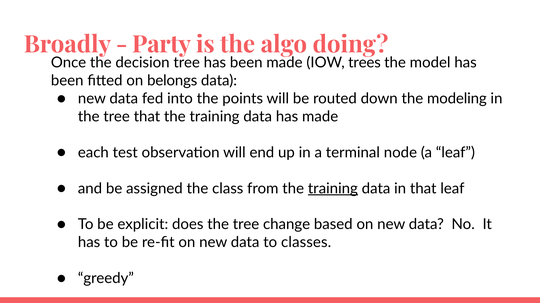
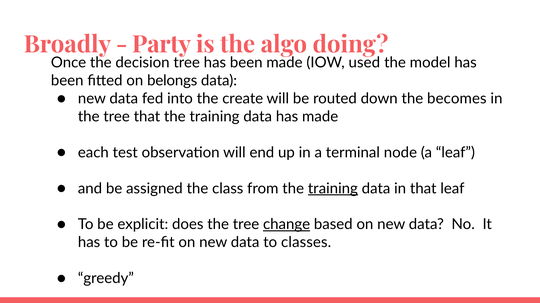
trees: trees -> used
points: points -> create
modeling: modeling -> becomes
change underline: none -> present
